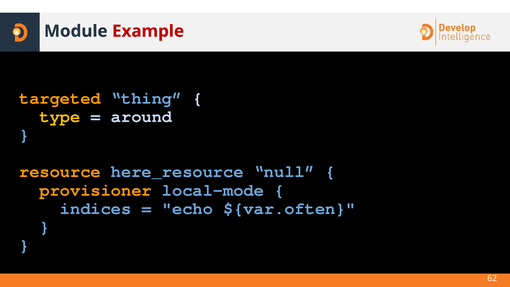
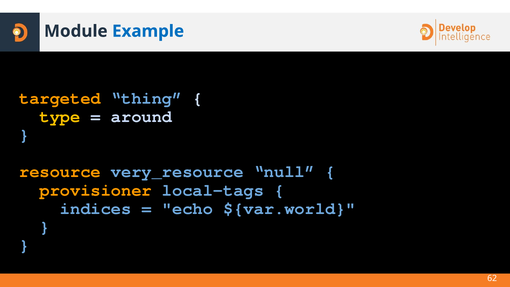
Example colour: red -> blue
here_resource: here_resource -> very_resource
local-mode: local-mode -> local-tags
${var.often: ${var.often -> ${var.world
